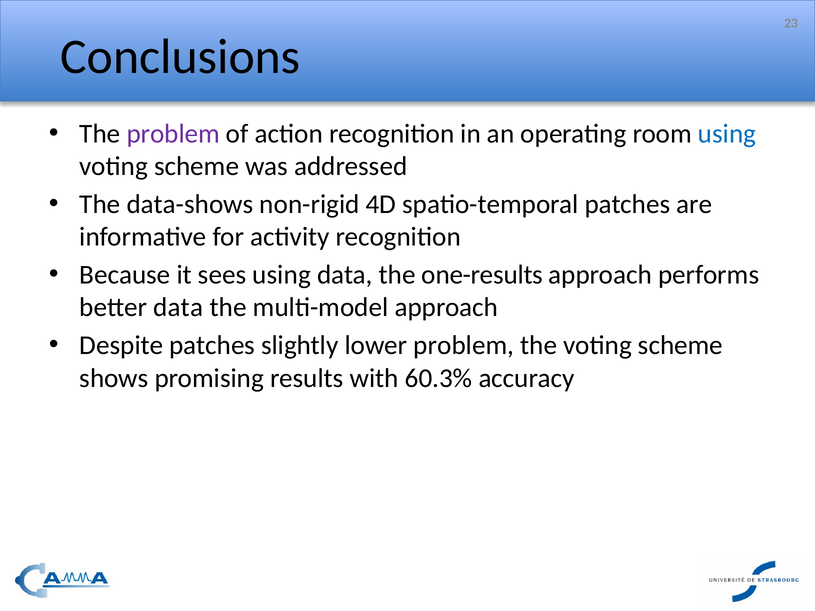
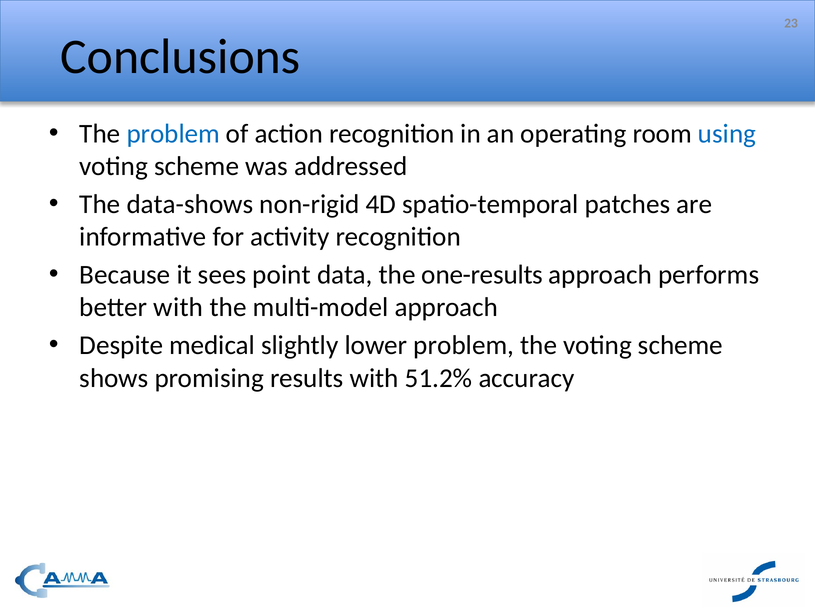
problem at (173, 134) colour: purple -> blue
sees using: using -> point
better data: data -> with
Despite patches: patches -> medical
60.3%: 60.3% -> 51.2%
